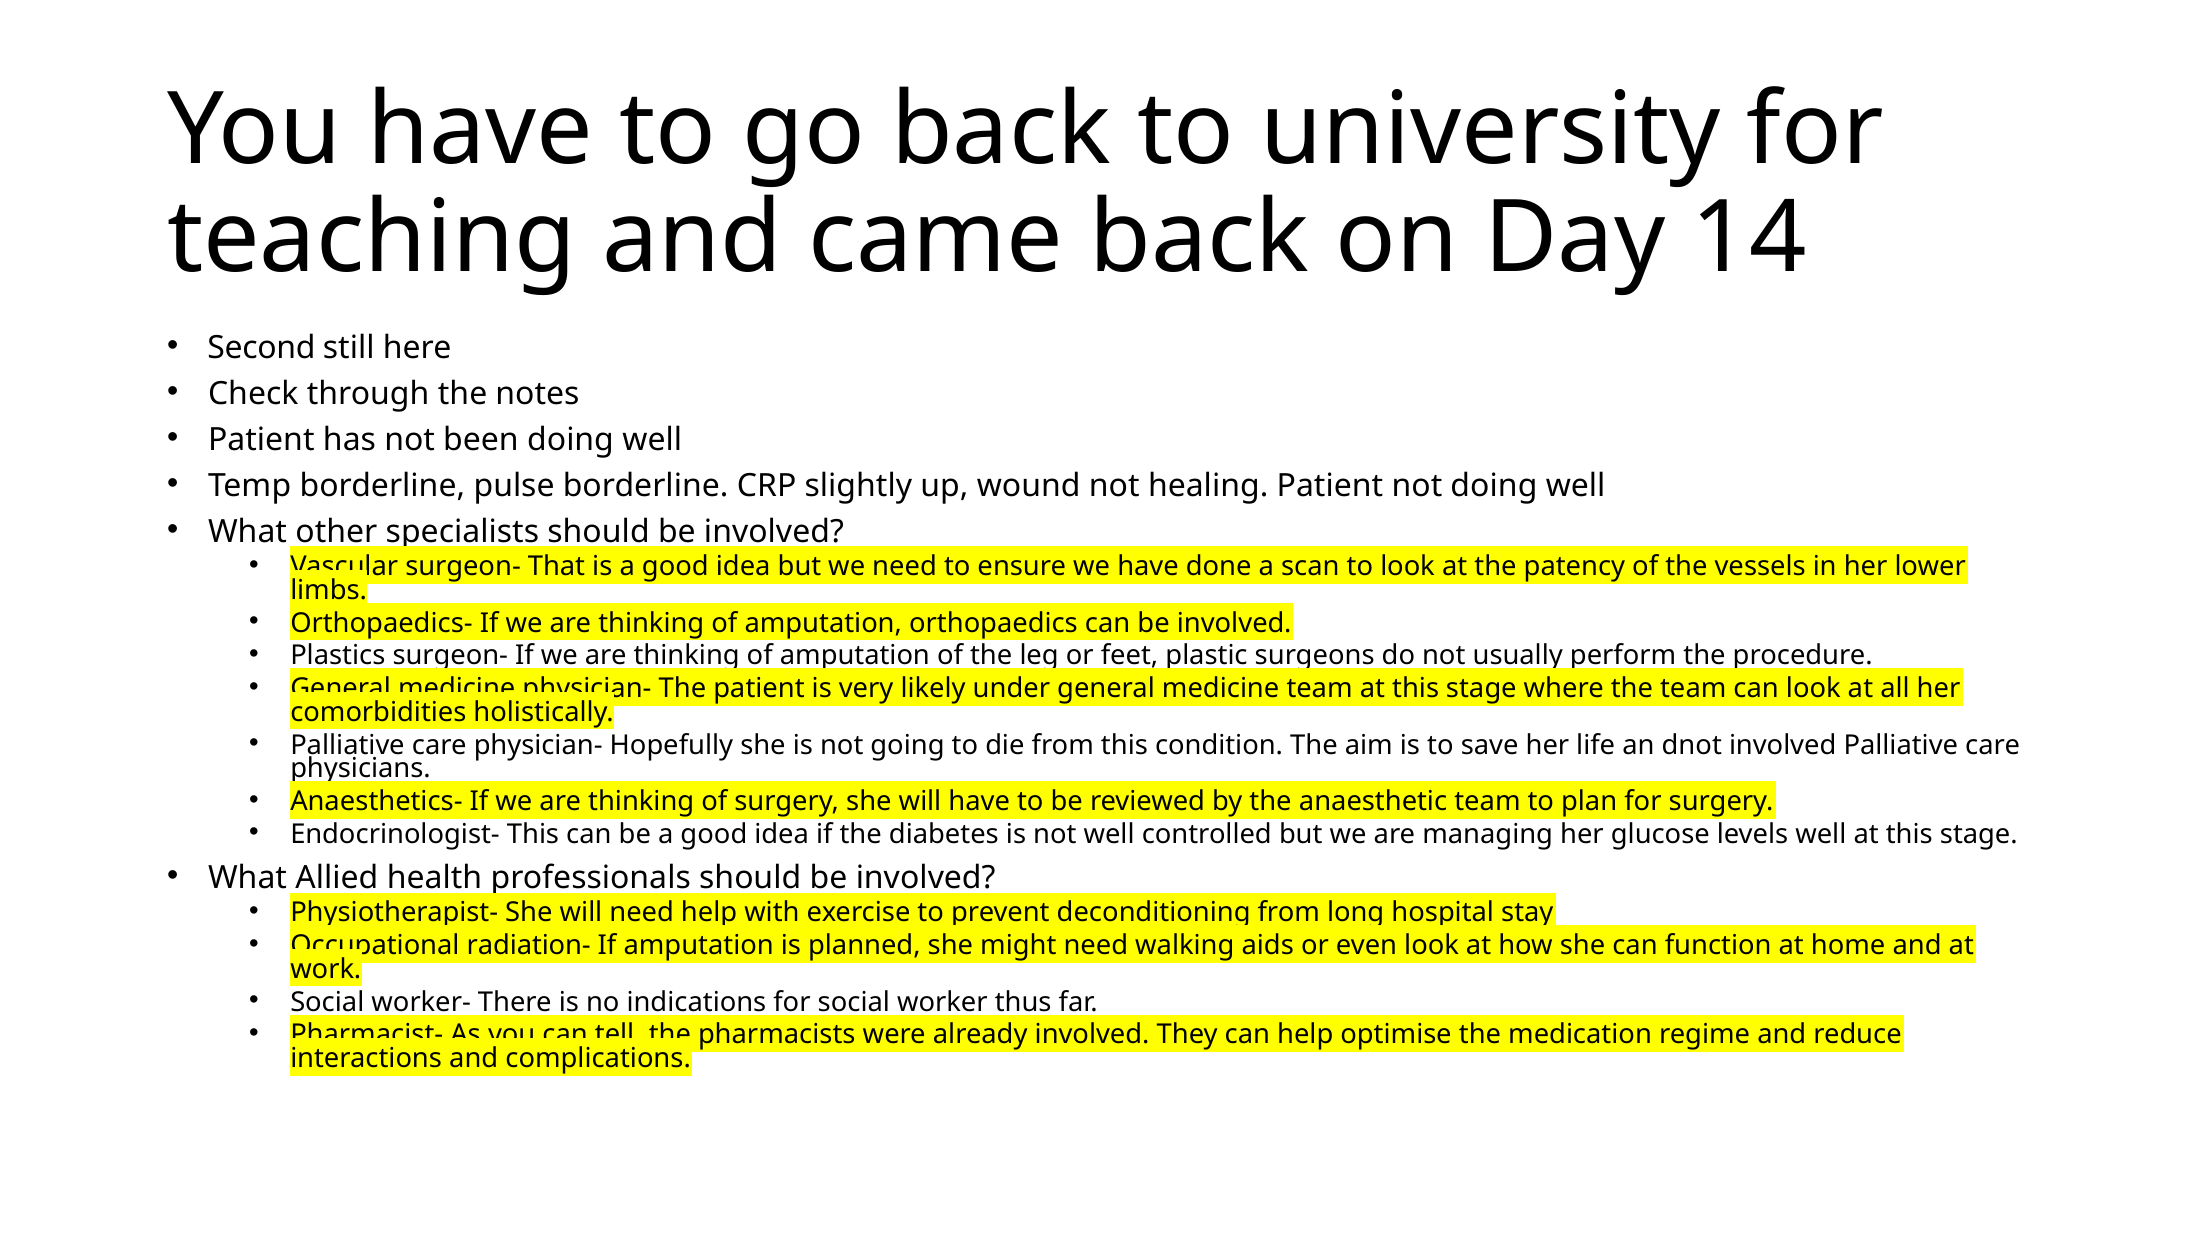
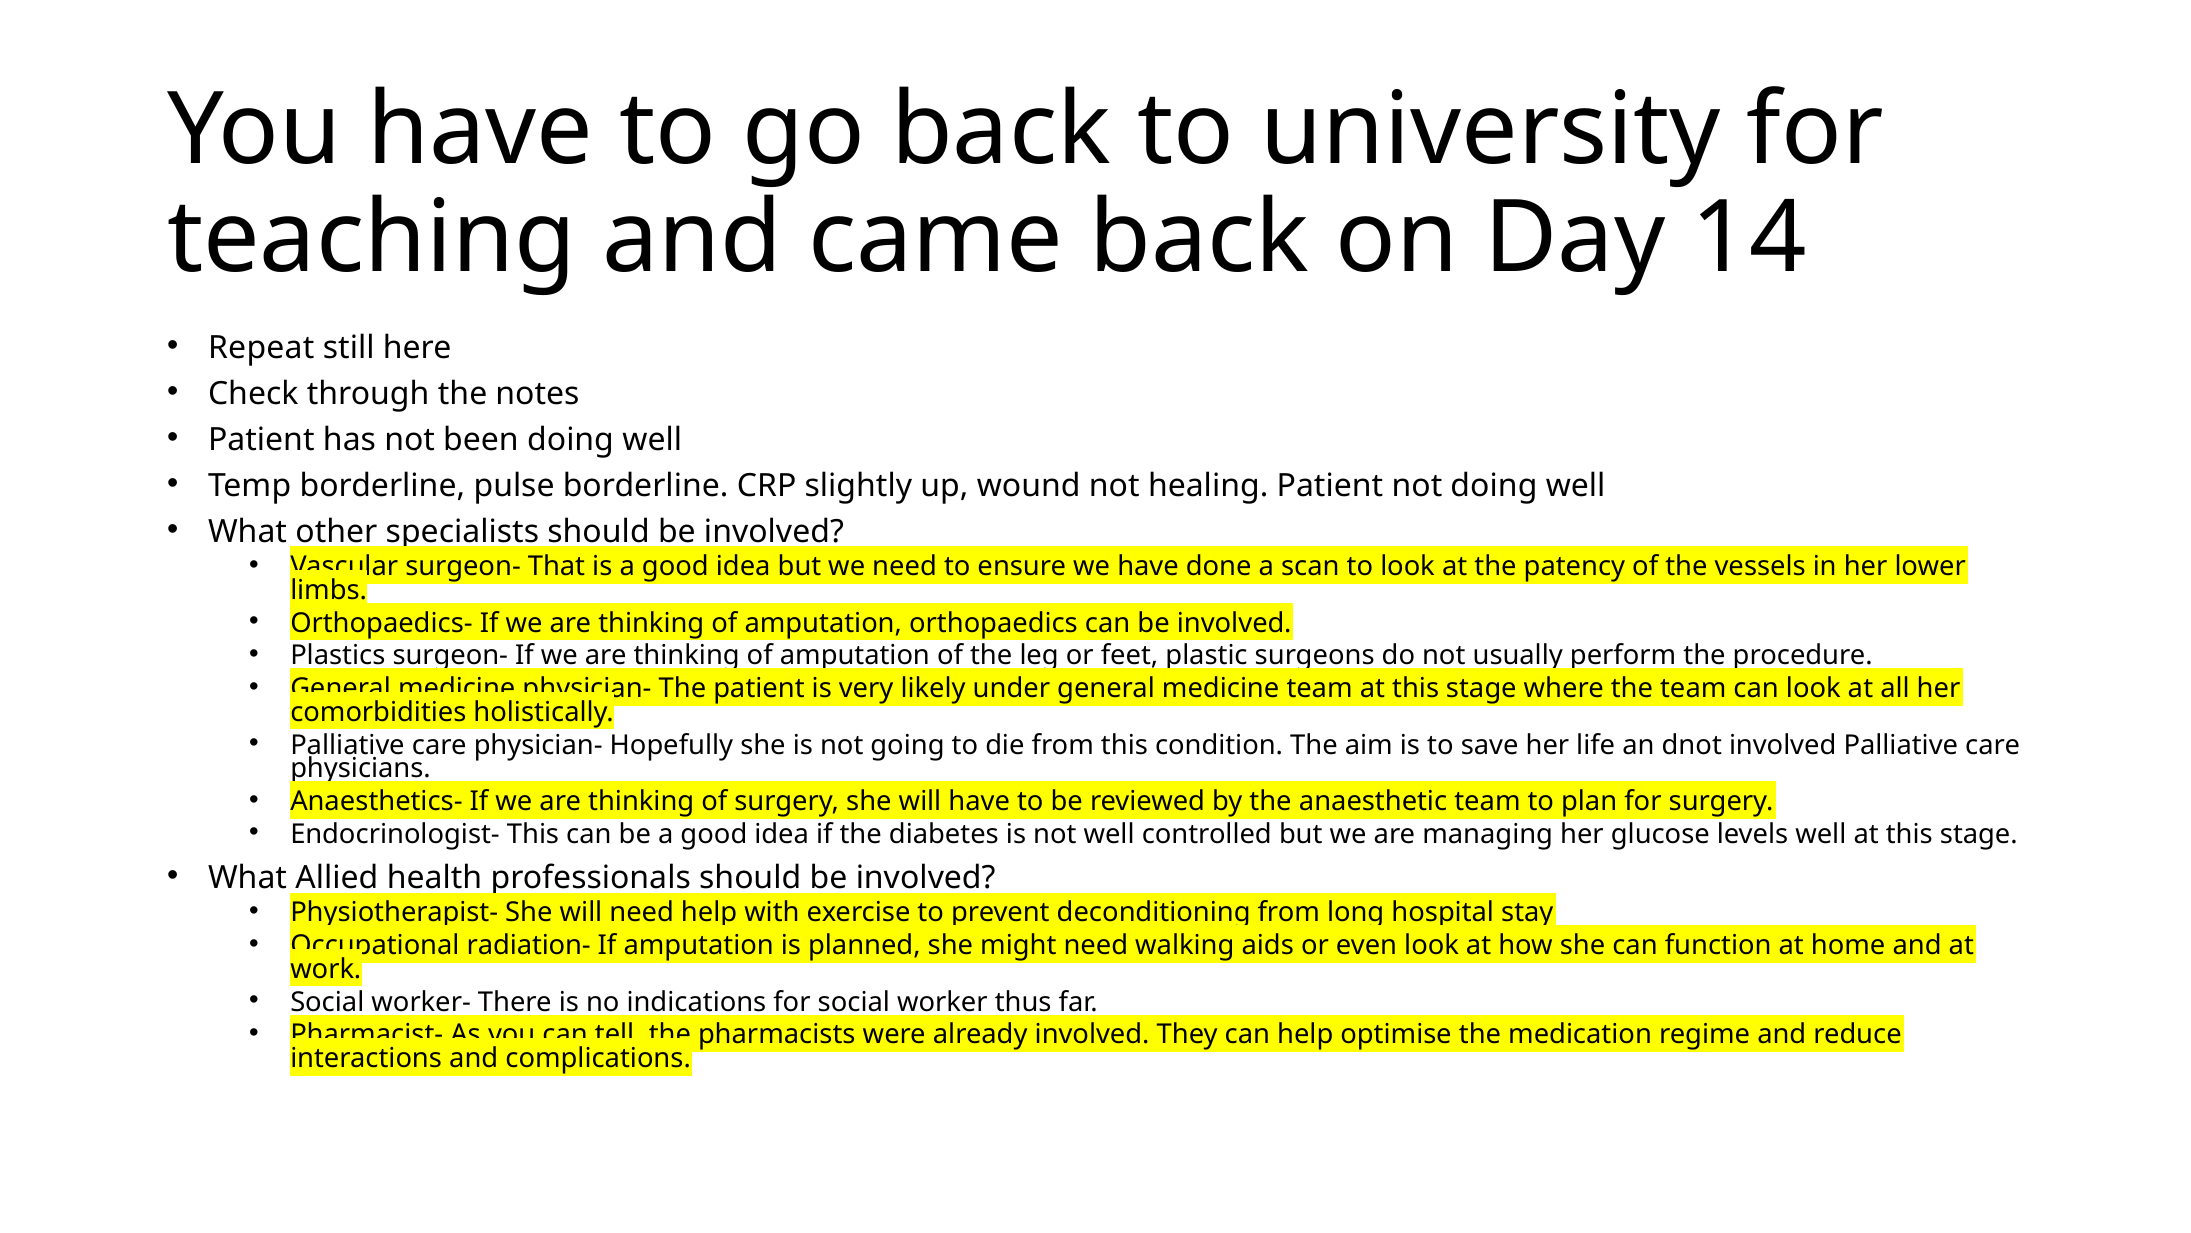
Second: Second -> Repeat
